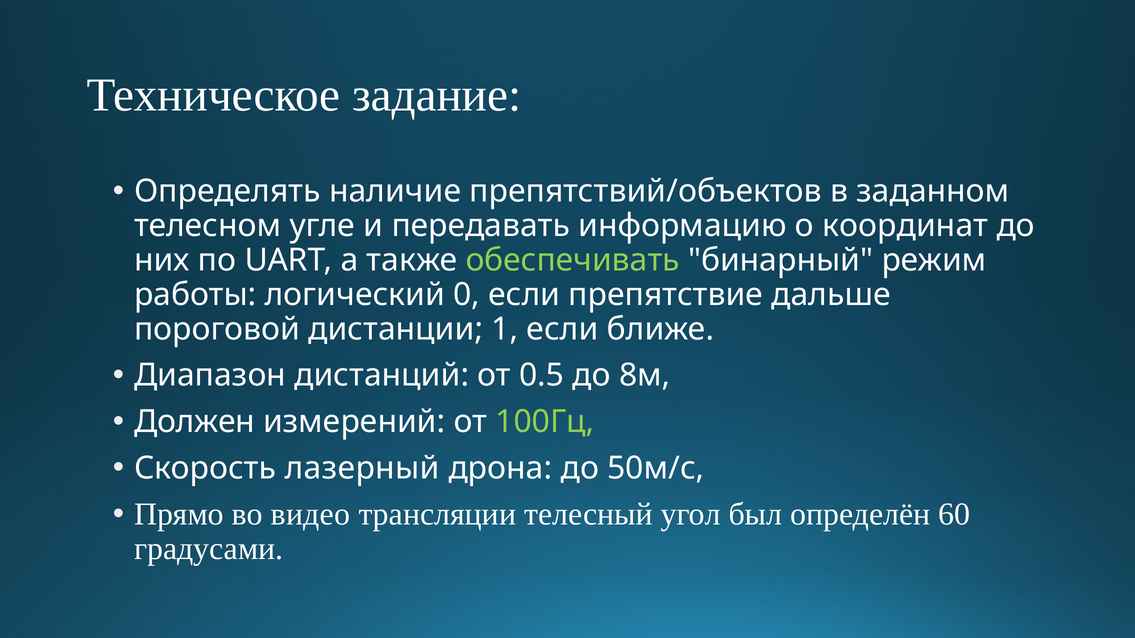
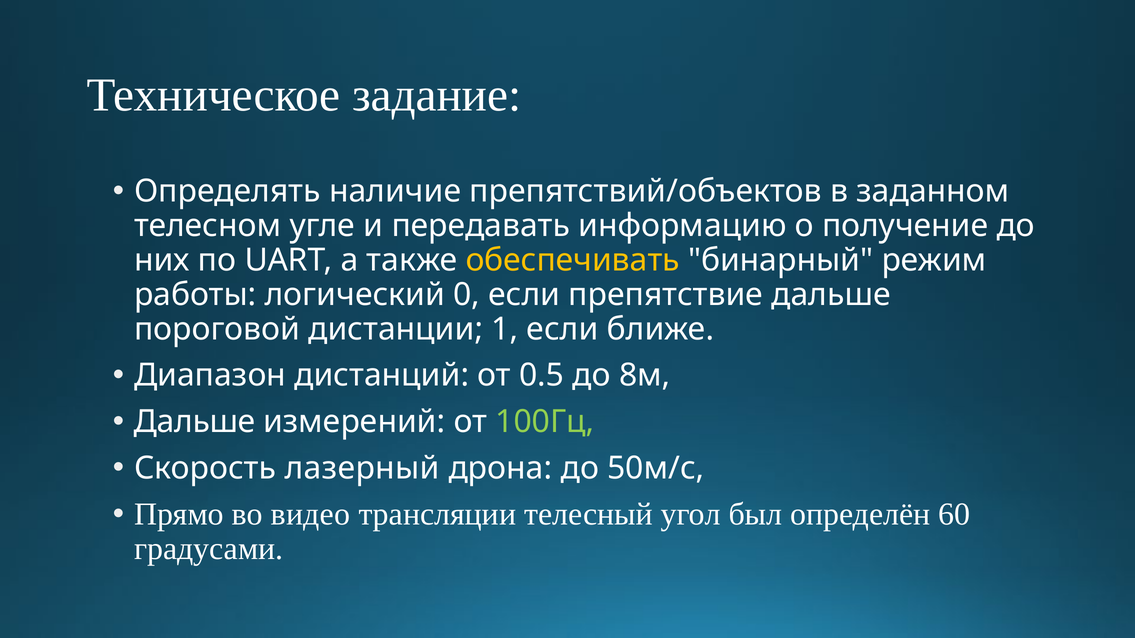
координат: координат -> получение
обеспечивать colour: light green -> yellow
Должен at (195, 422): Должен -> Дальше
